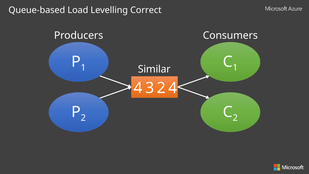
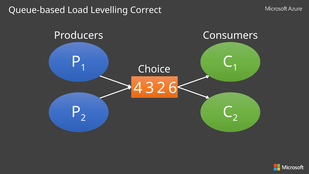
Similar: Similar -> Choice
4: 4 -> 6
